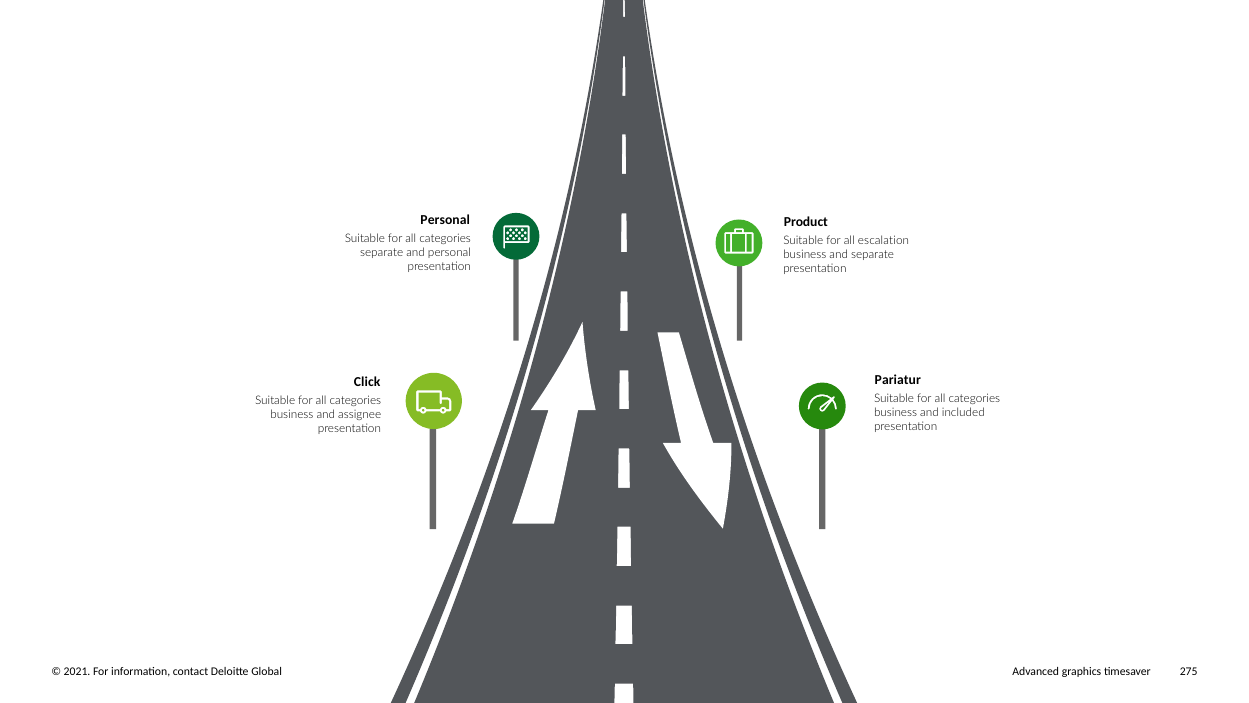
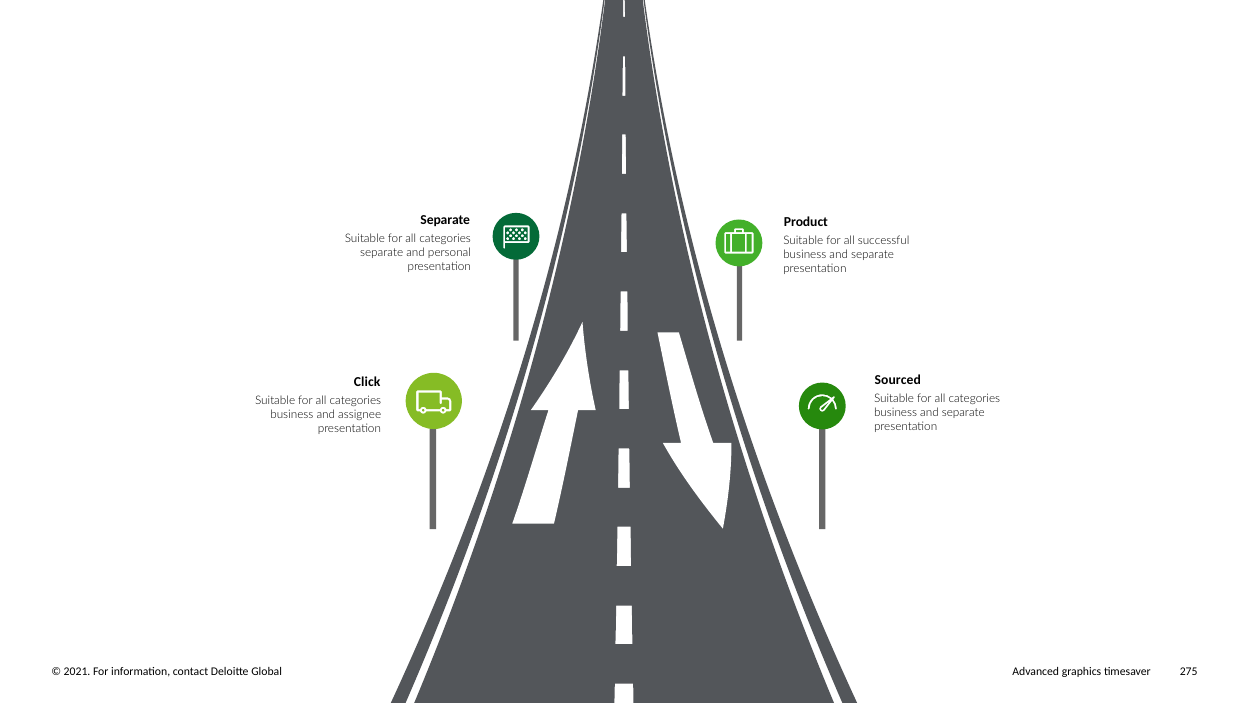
Personal at (445, 220): Personal -> Separate
escalation: escalation -> successful
Pariatur: Pariatur -> Sourced
included at (963, 413): included -> separate
